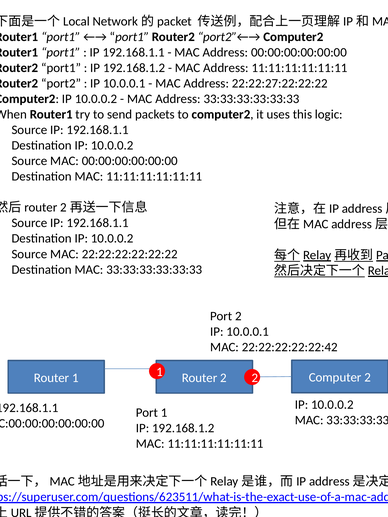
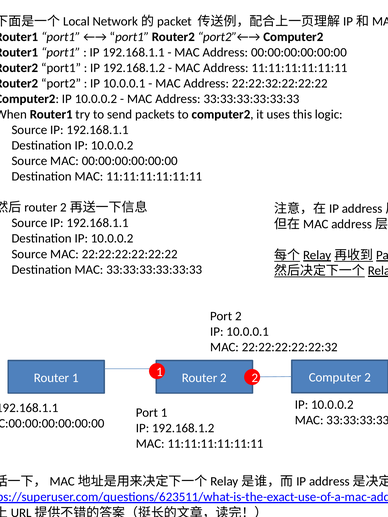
22:22:27:22:22:22: 22:22:27:22:22:22 -> 22:22:32:22:22:22
22:22:22:22:22:42: 22:22:22:22:22:42 -> 22:22:22:22:22:32
